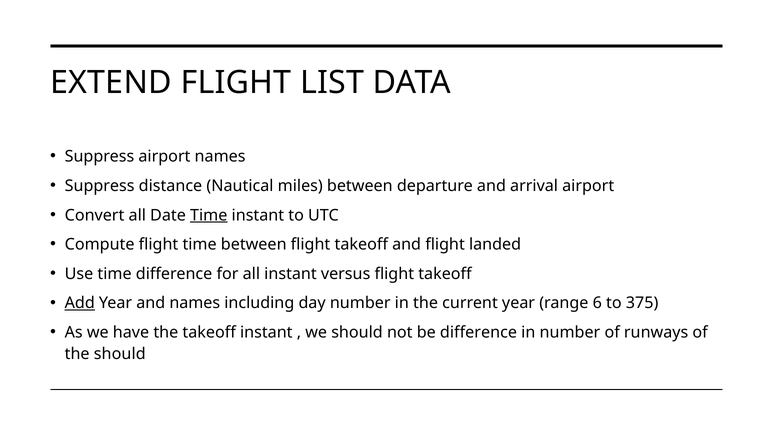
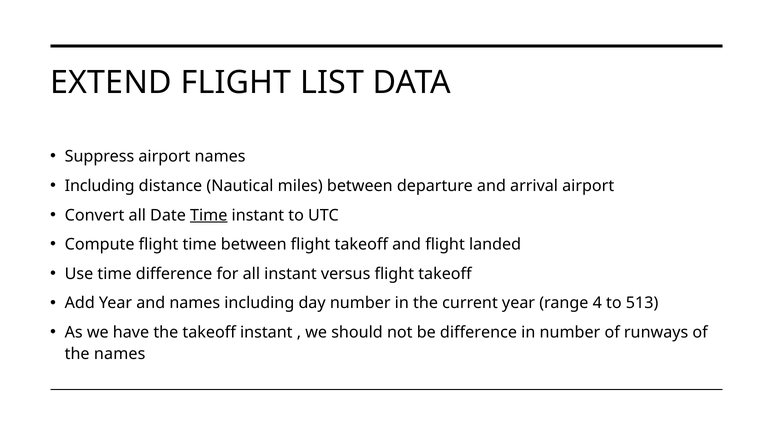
Suppress at (100, 186): Suppress -> Including
Add underline: present -> none
6: 6 -> 4
375: 375 -> 513
the should: should -> names
